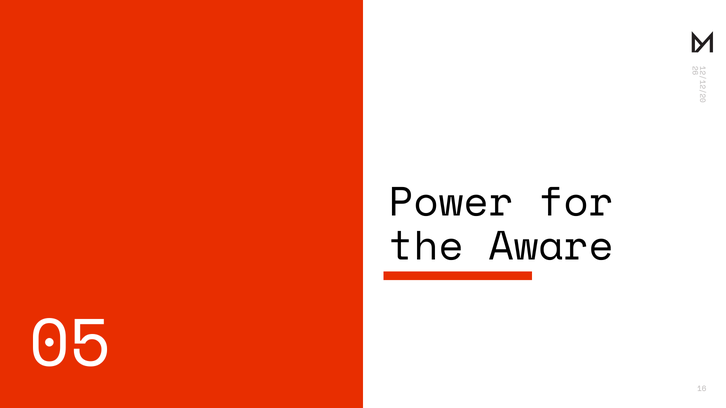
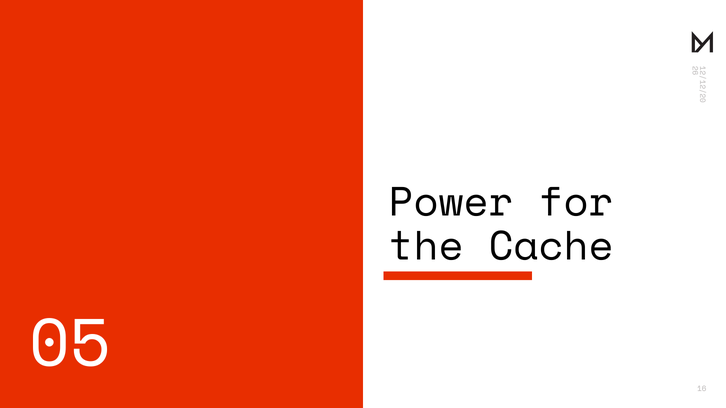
Aware: Aware -> Cache
